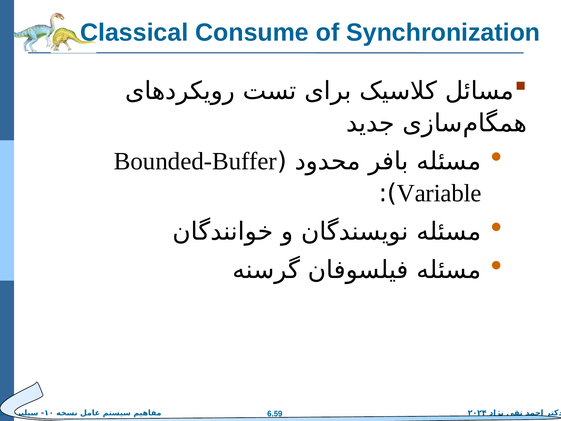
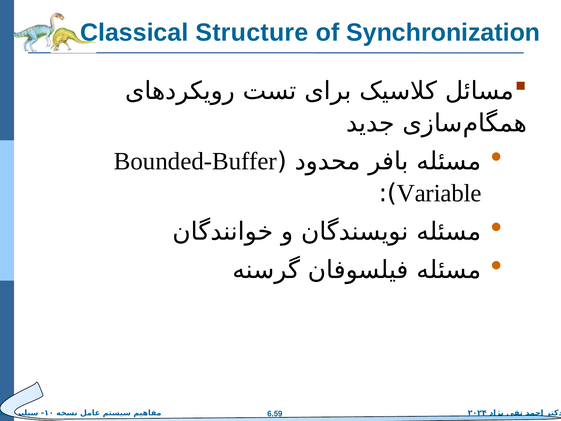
Consume: Consume -> Structure
